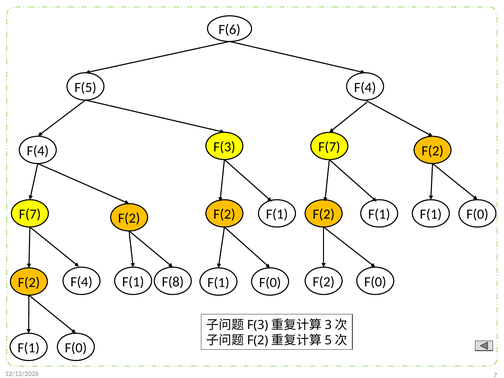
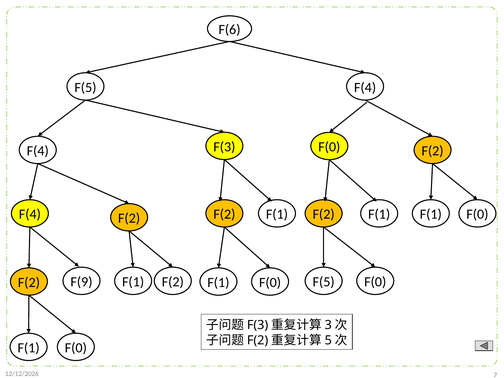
F(7 at (329, 147): F(7 -> F(0
F(7 at (30, 214): F(7 -> F(4
F(4 at (81, 282): F(4 -> F(9
F(1 F(8: F(8 -> F(2
F(2 at (324, 282): F(2 -> F(5
